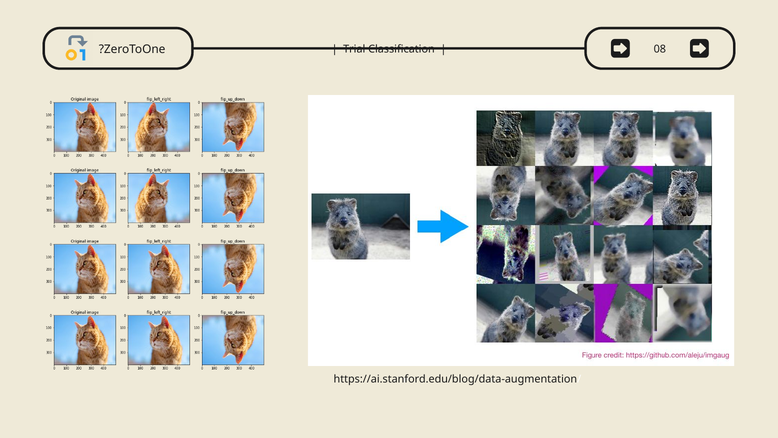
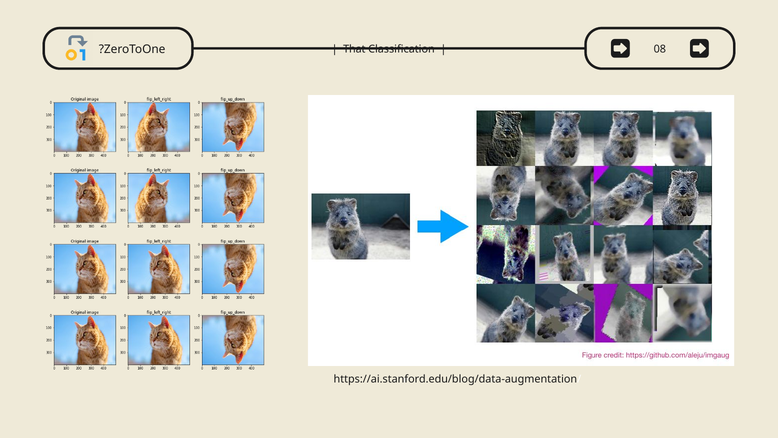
Trial: Trial -> That
